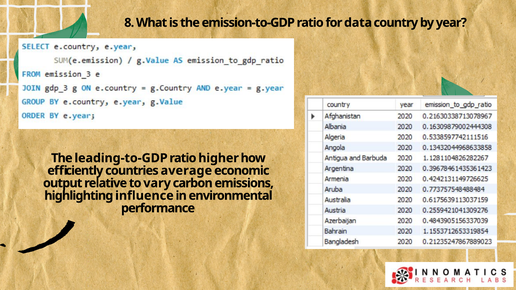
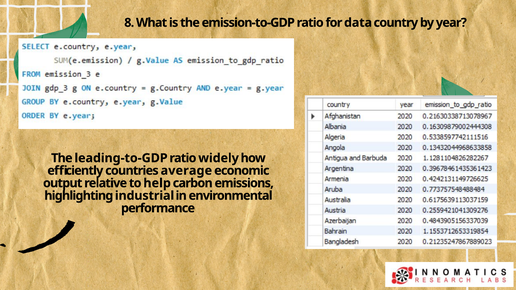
higher: higher -> widely
vary: vary -> help
influence: influence -> industrial
